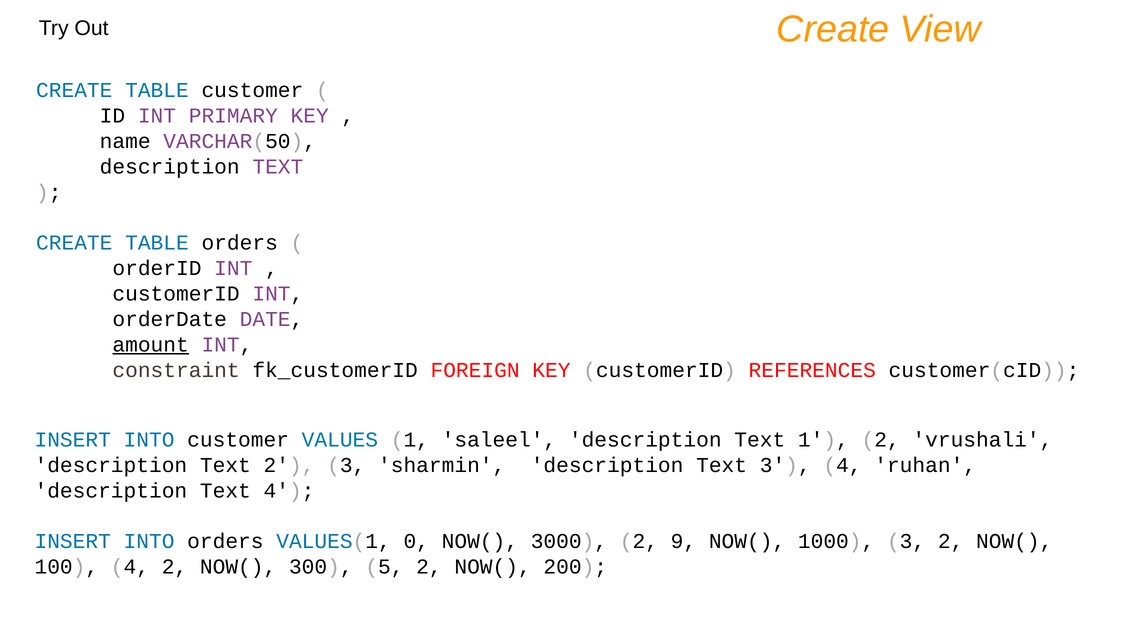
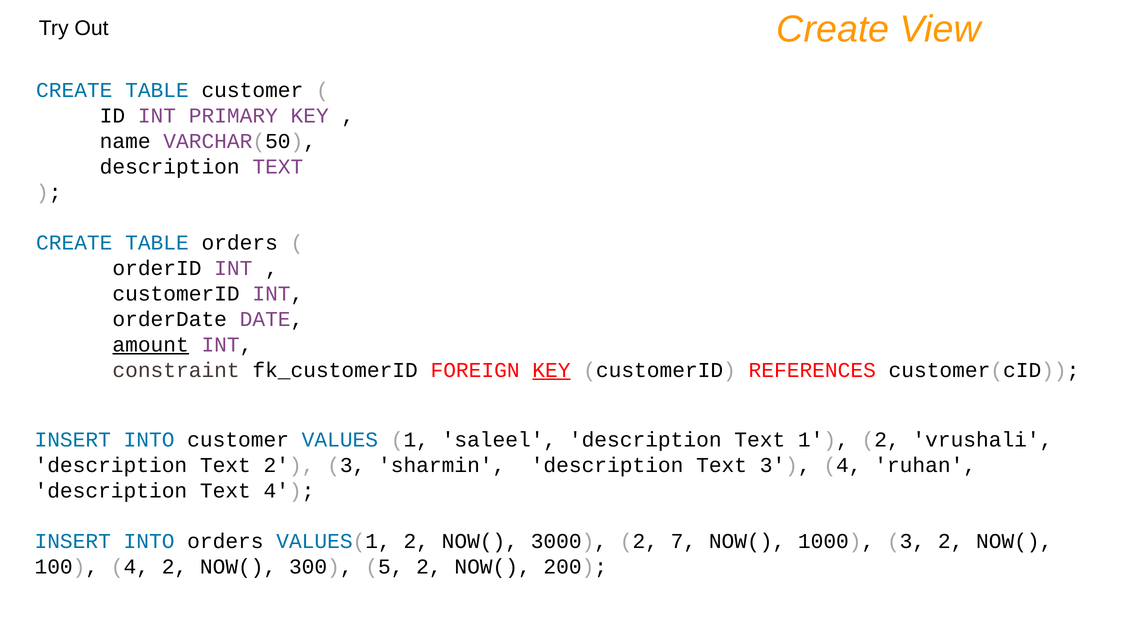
KEY at (551, 370) underline: none -> present
VALUES(1 0: 0 -> 2
9: 9 -> 7
